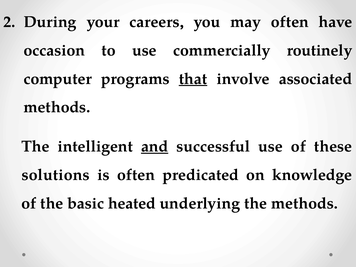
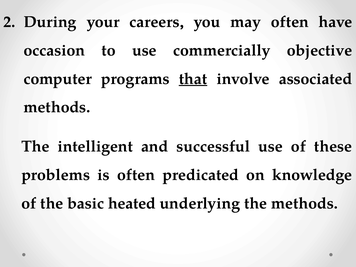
routinely: routinely -> objective
and underline: present -> none
solutions: solutions -> problems
